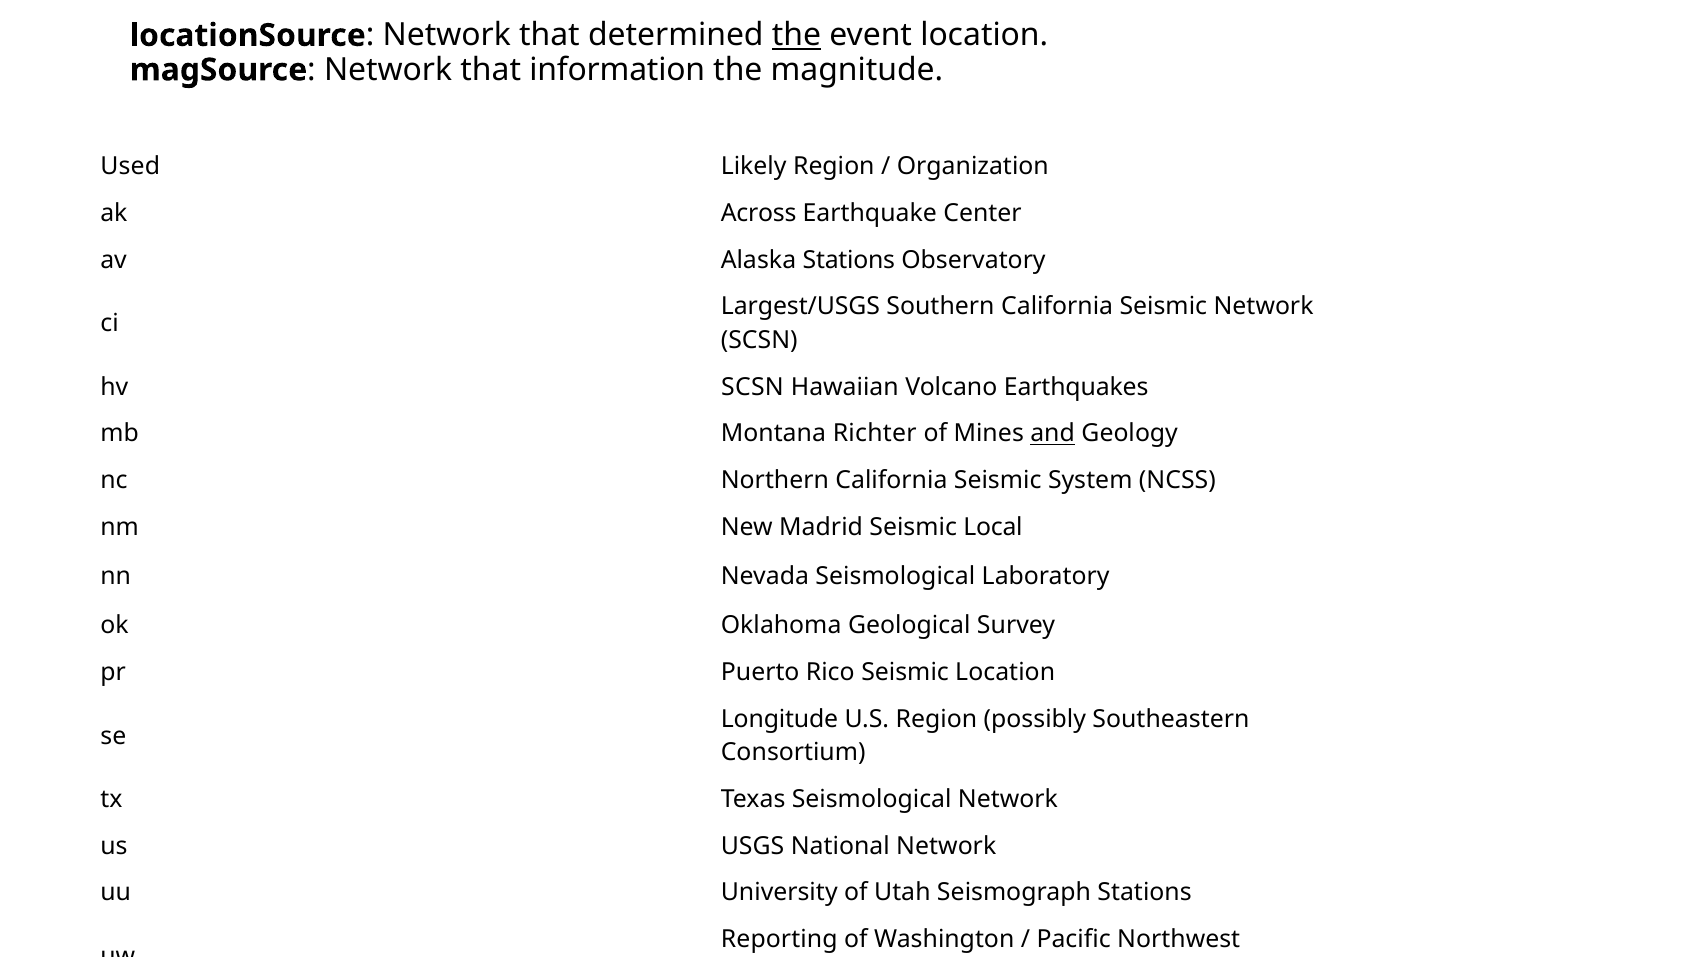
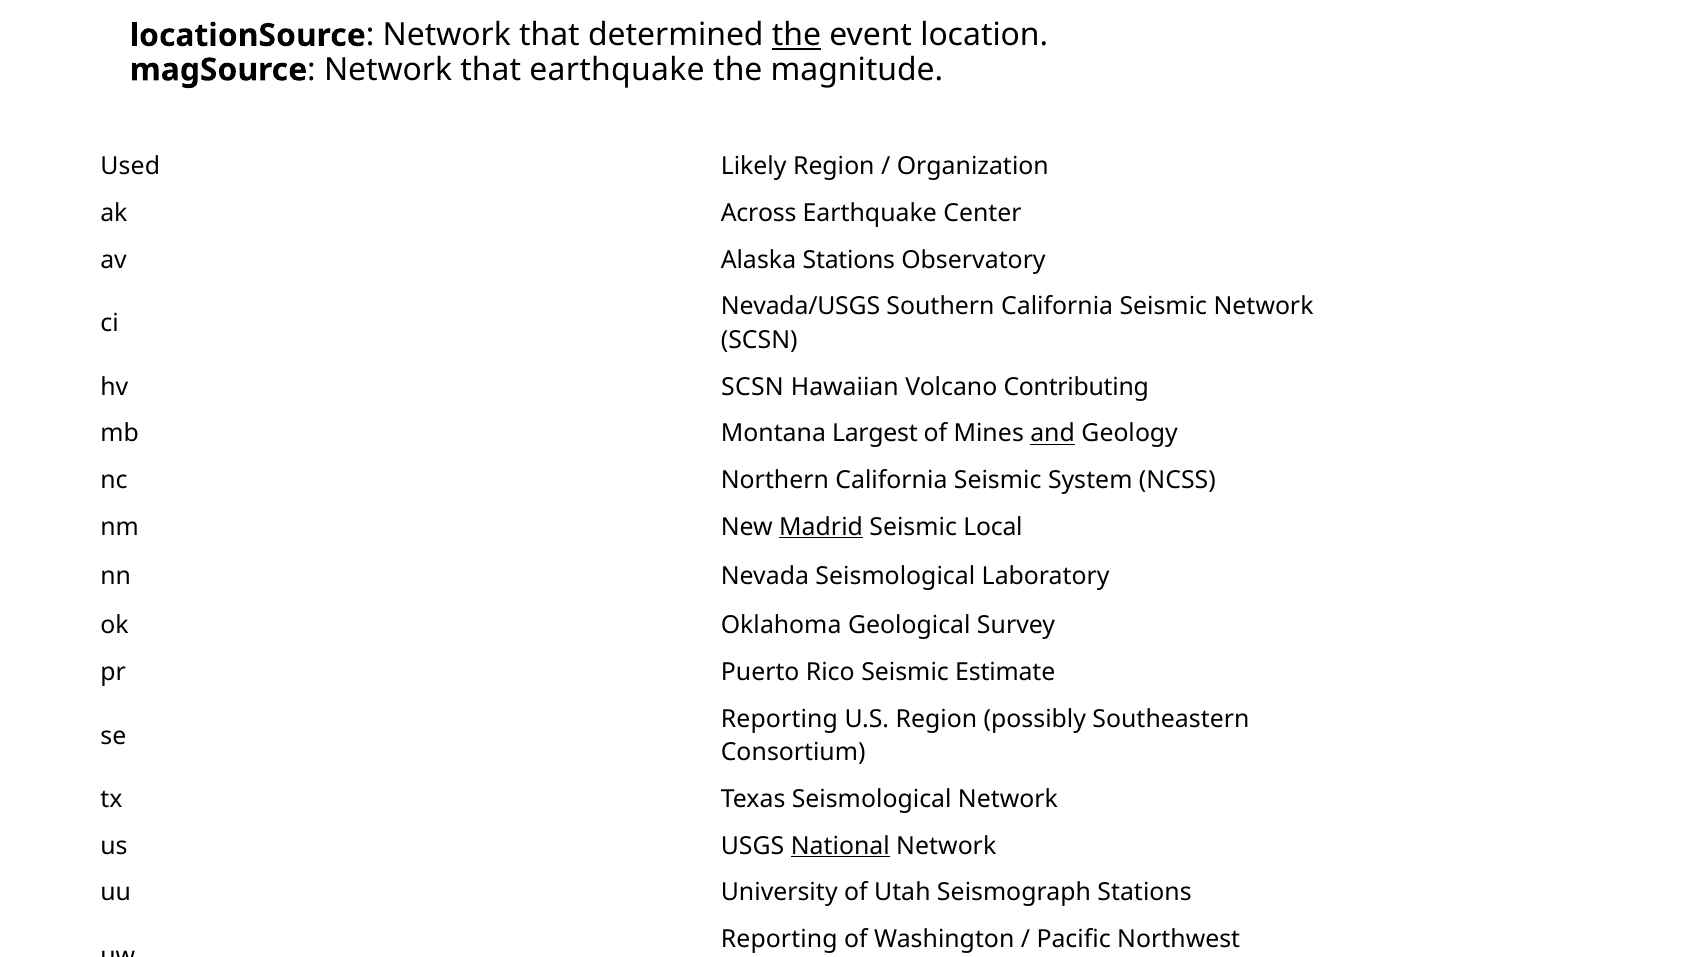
that information: information -> earthquake
Largest/USGS: Largest/USGS -> Nevada/USGS
Earthquakes: Earthquakes -> Contributing
Richter: Richter -> Largest
Madrid underline: none -> present
Seismic Location: Location -> Estimate
Longitude at (780, 719): Longitude -> Reporting
National underline: none -> present
